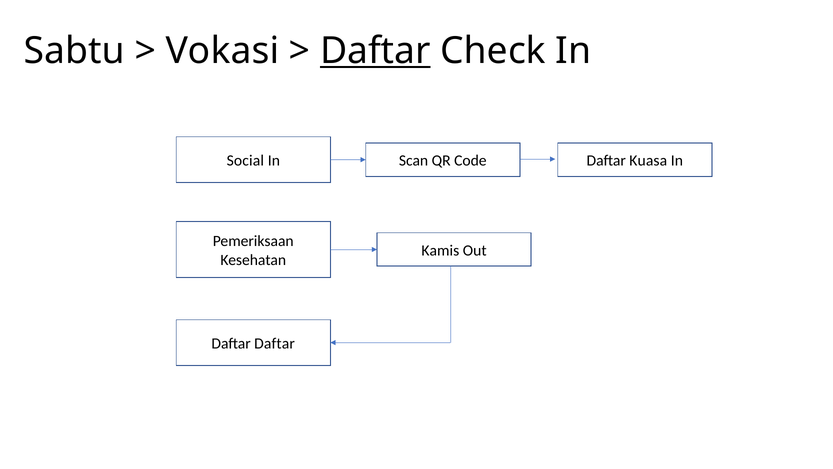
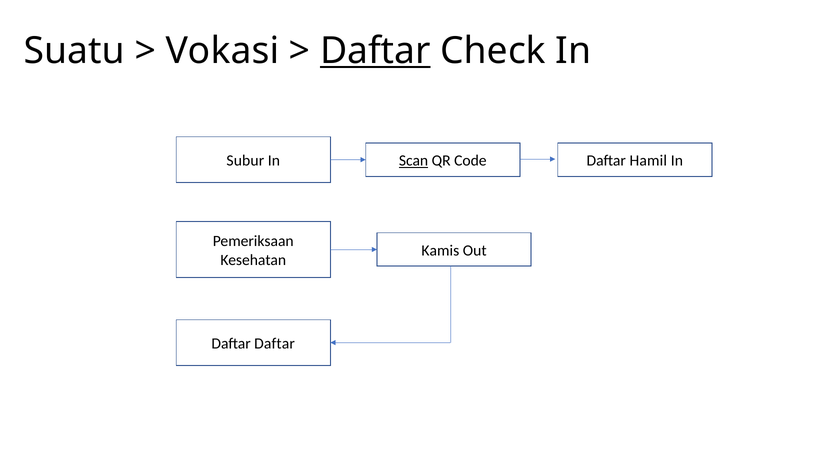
Sabtu: Sabtu -> Suatu
Social: Social -> Subur
Scan underline: none -> present
Kuasa: Kuasa -> Hamil
